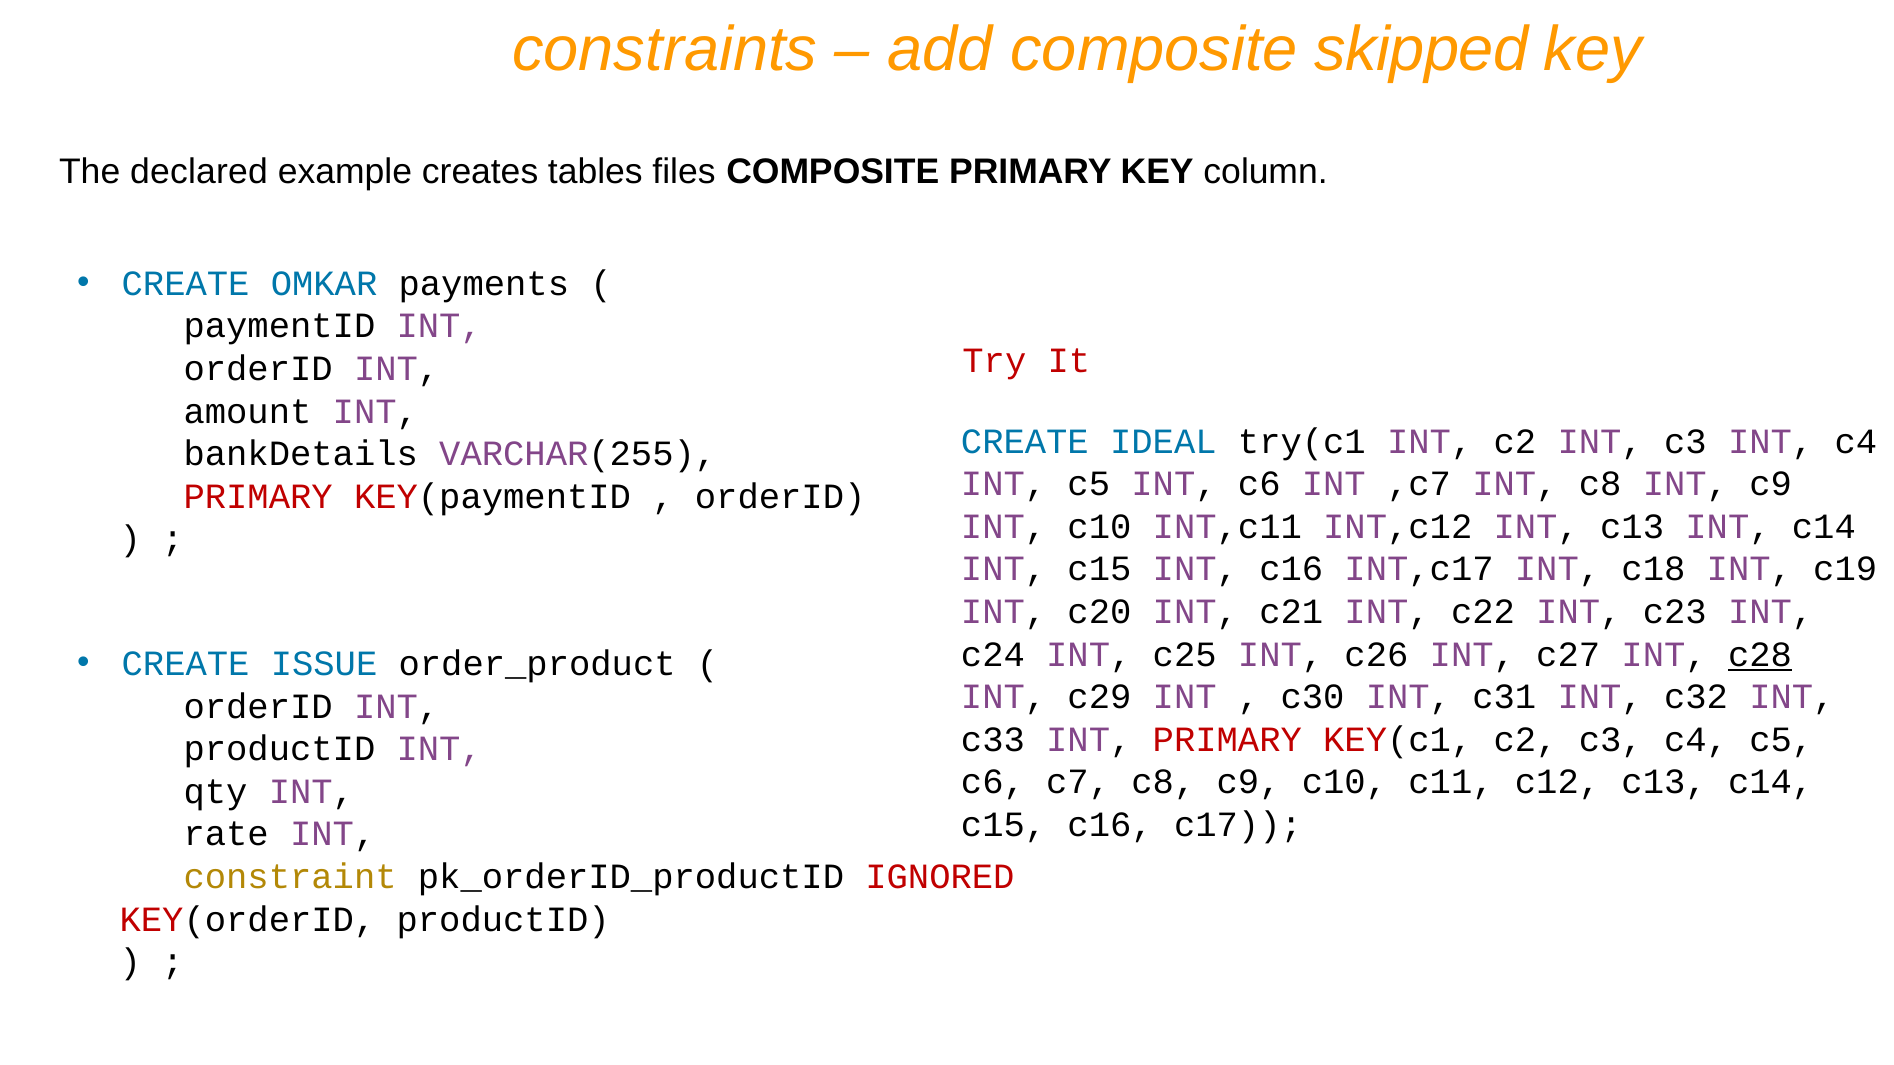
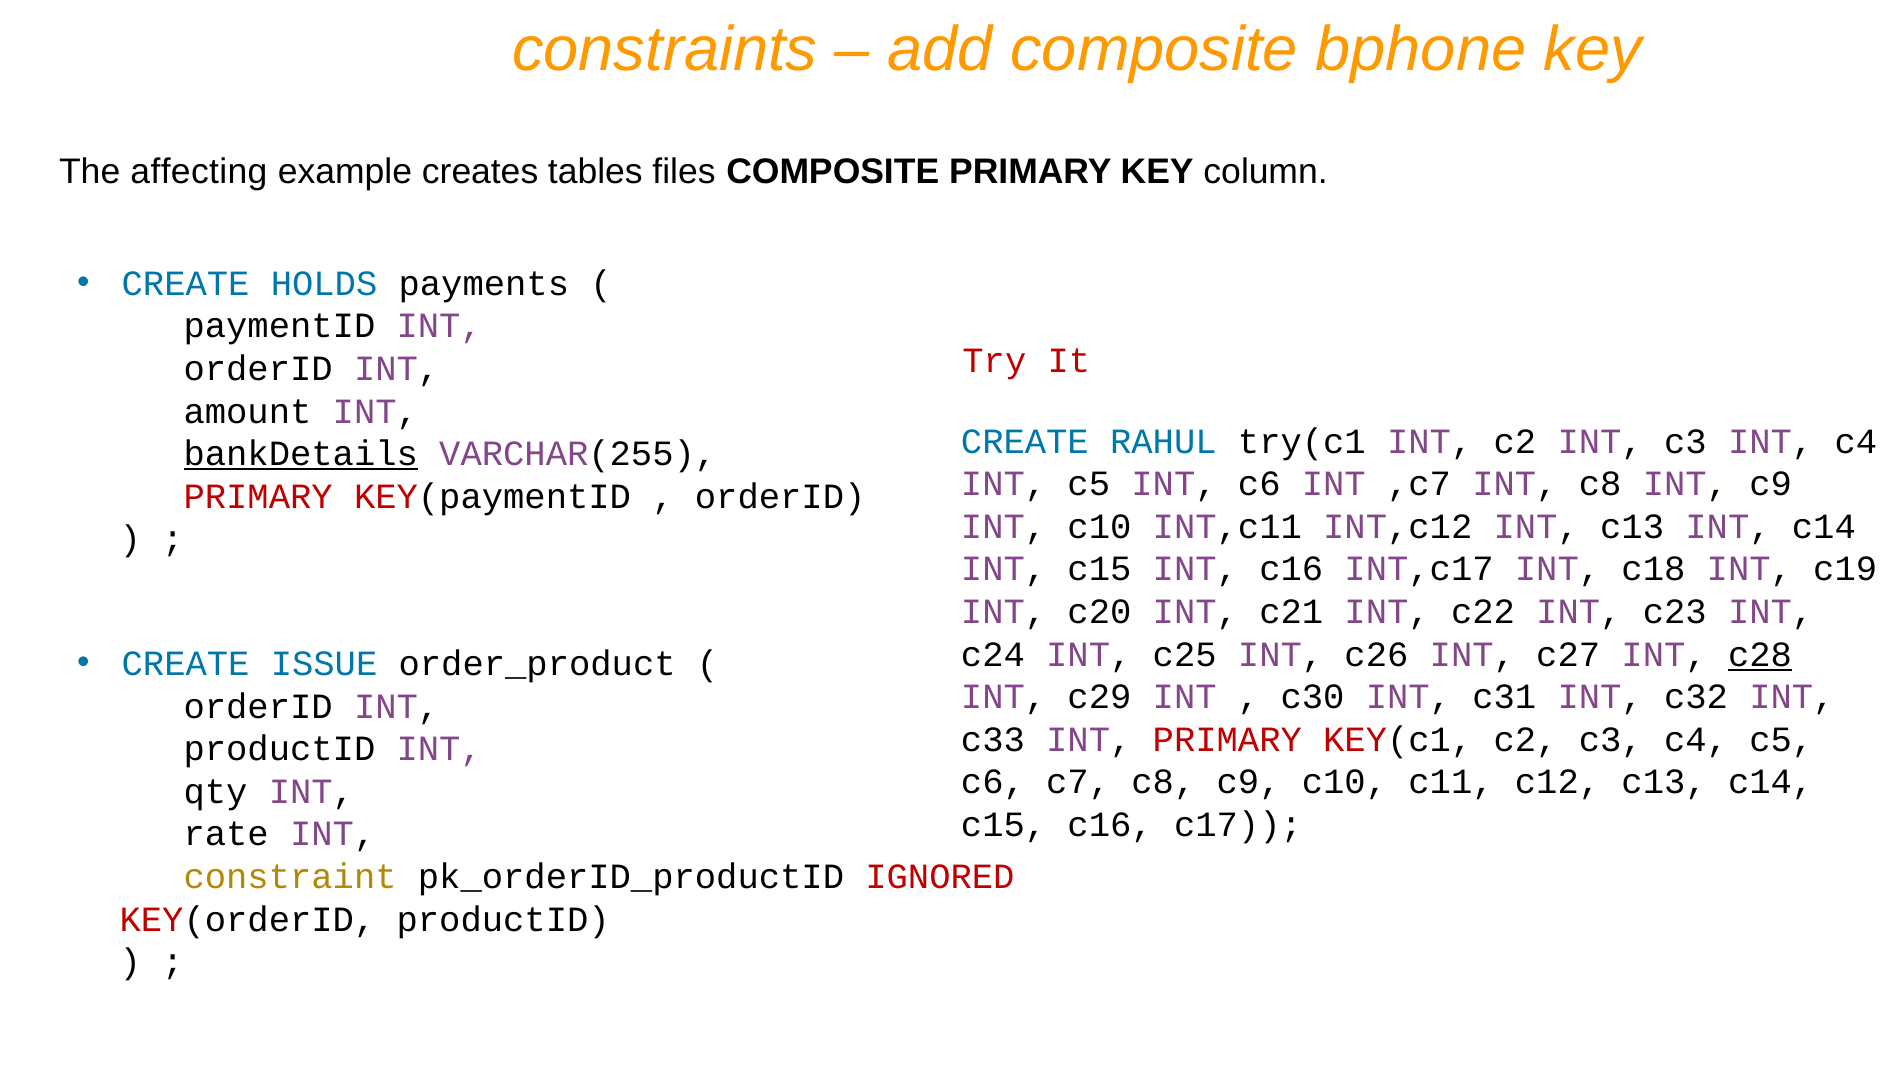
skipped: skipped -> bphone
declared: declared -> affecting
OMKAR: OMKAR -> HOLDS
IDEAL: IDEAL -> RAHUL
bankDetails underline: none -> present
